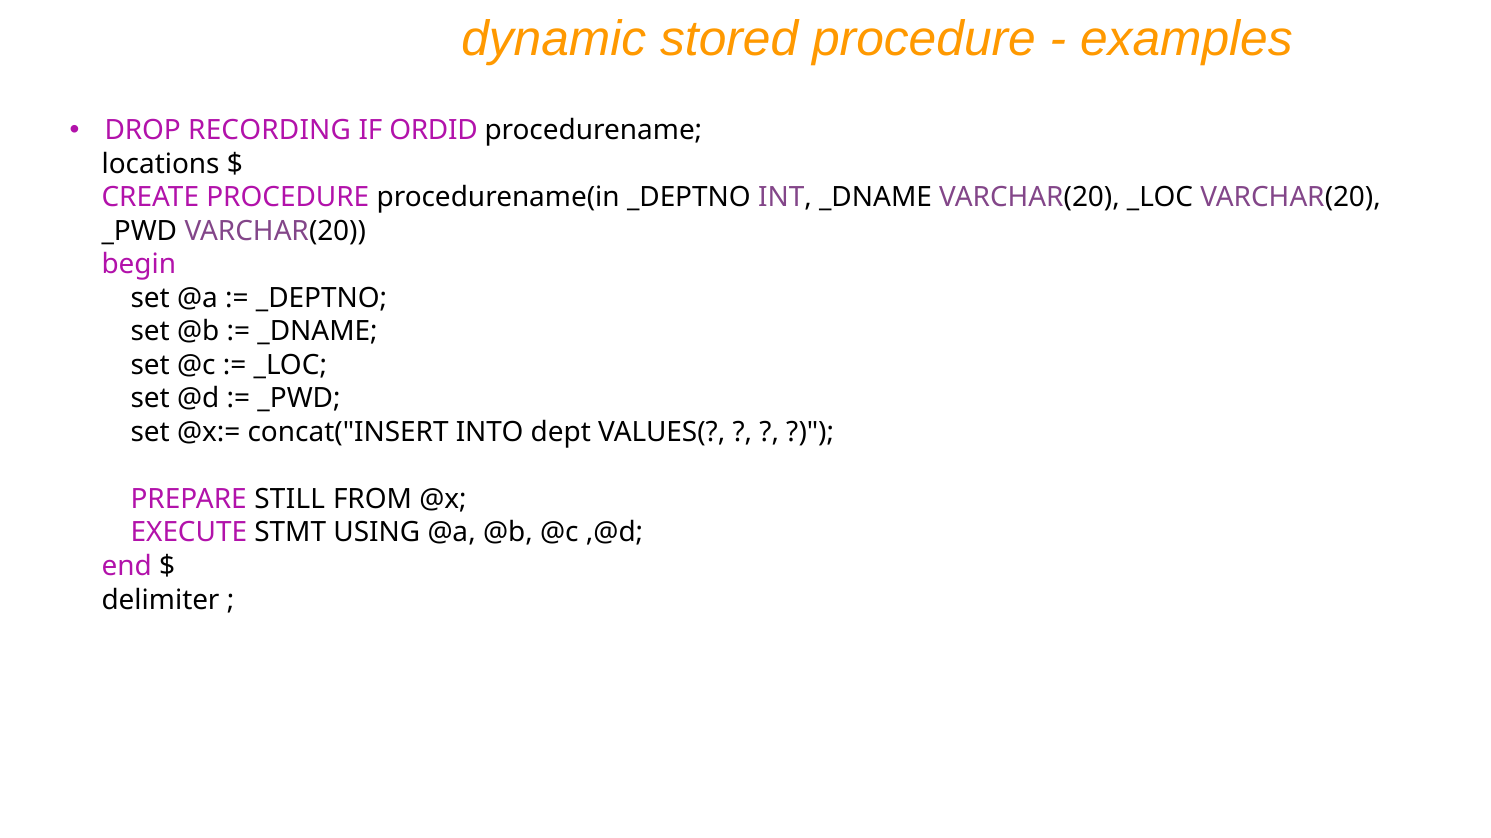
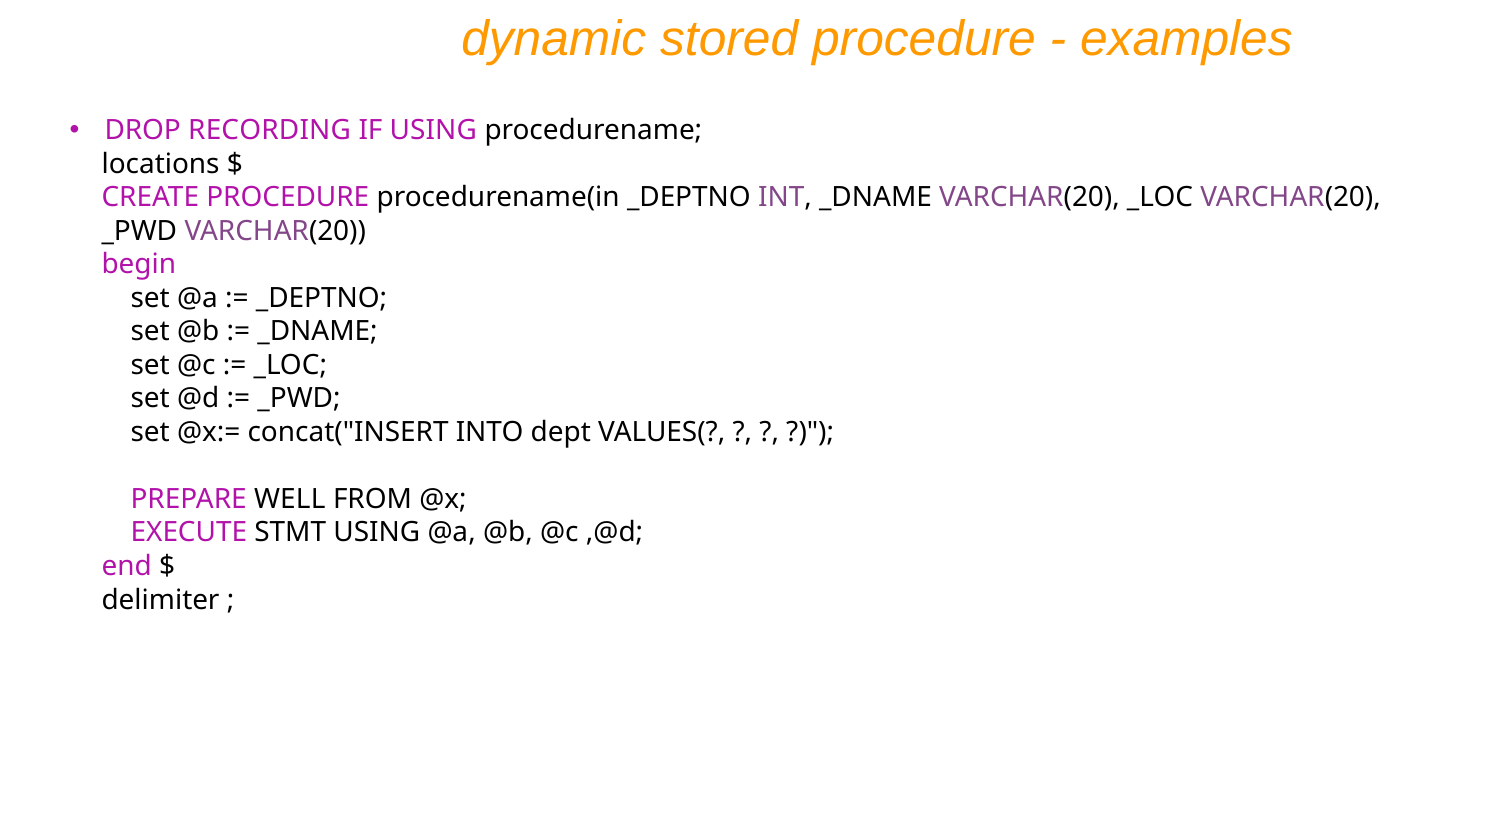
IF ORDID: ORDID -> USING
STILL: STILL -> WELL
